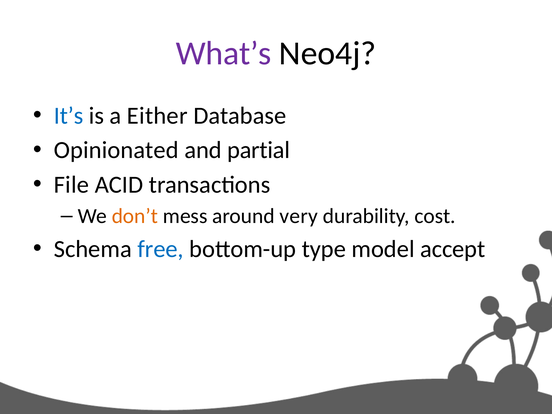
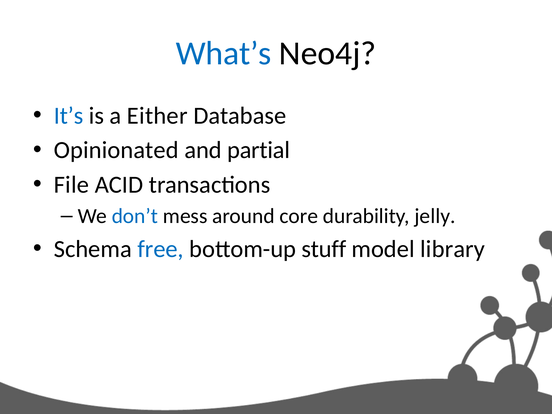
What’s colour: purple -> blue
don’t colour: orange -> blue
very: very -> core
cost: cost -> jelly
type: type -> stuff
accept: accept -> library
